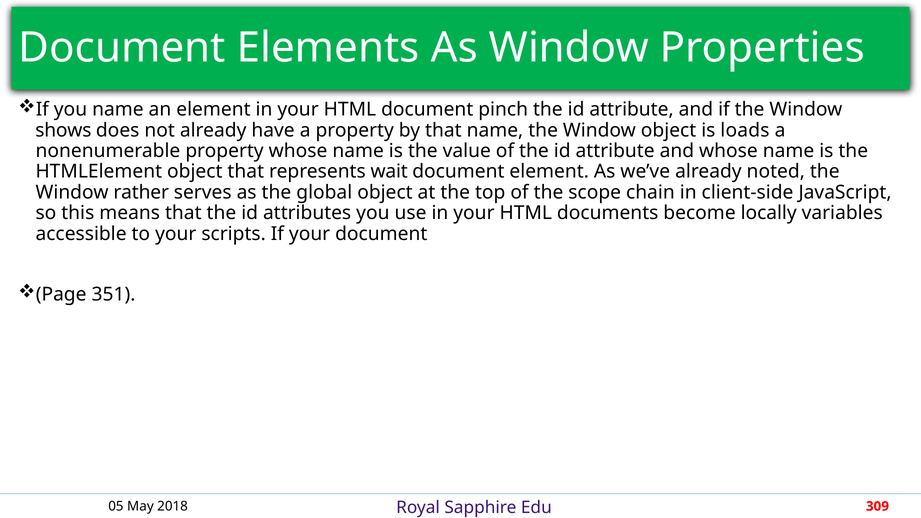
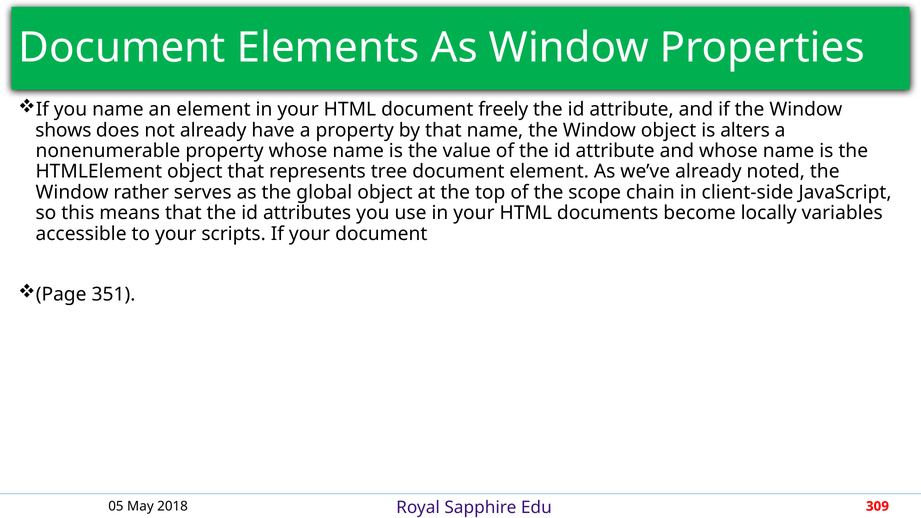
pinch: pinch -> freely
loads: loads -> alters
wait: wait -> tree
